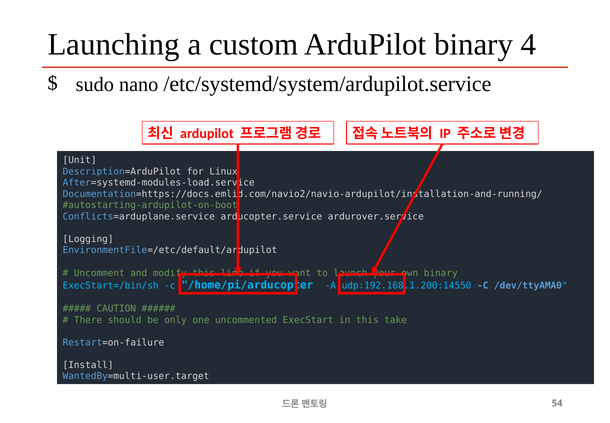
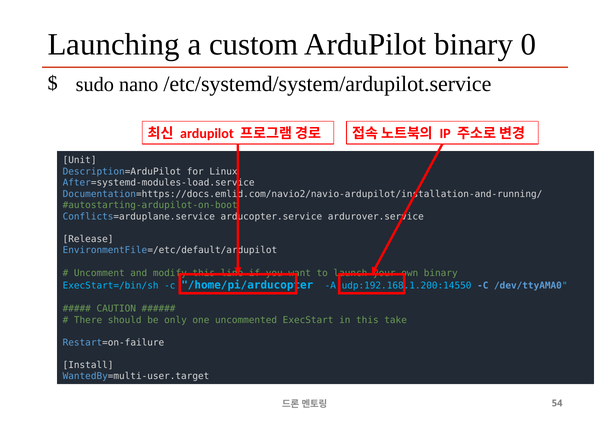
4: 4 -> 0
Logging: Logging -> Release
